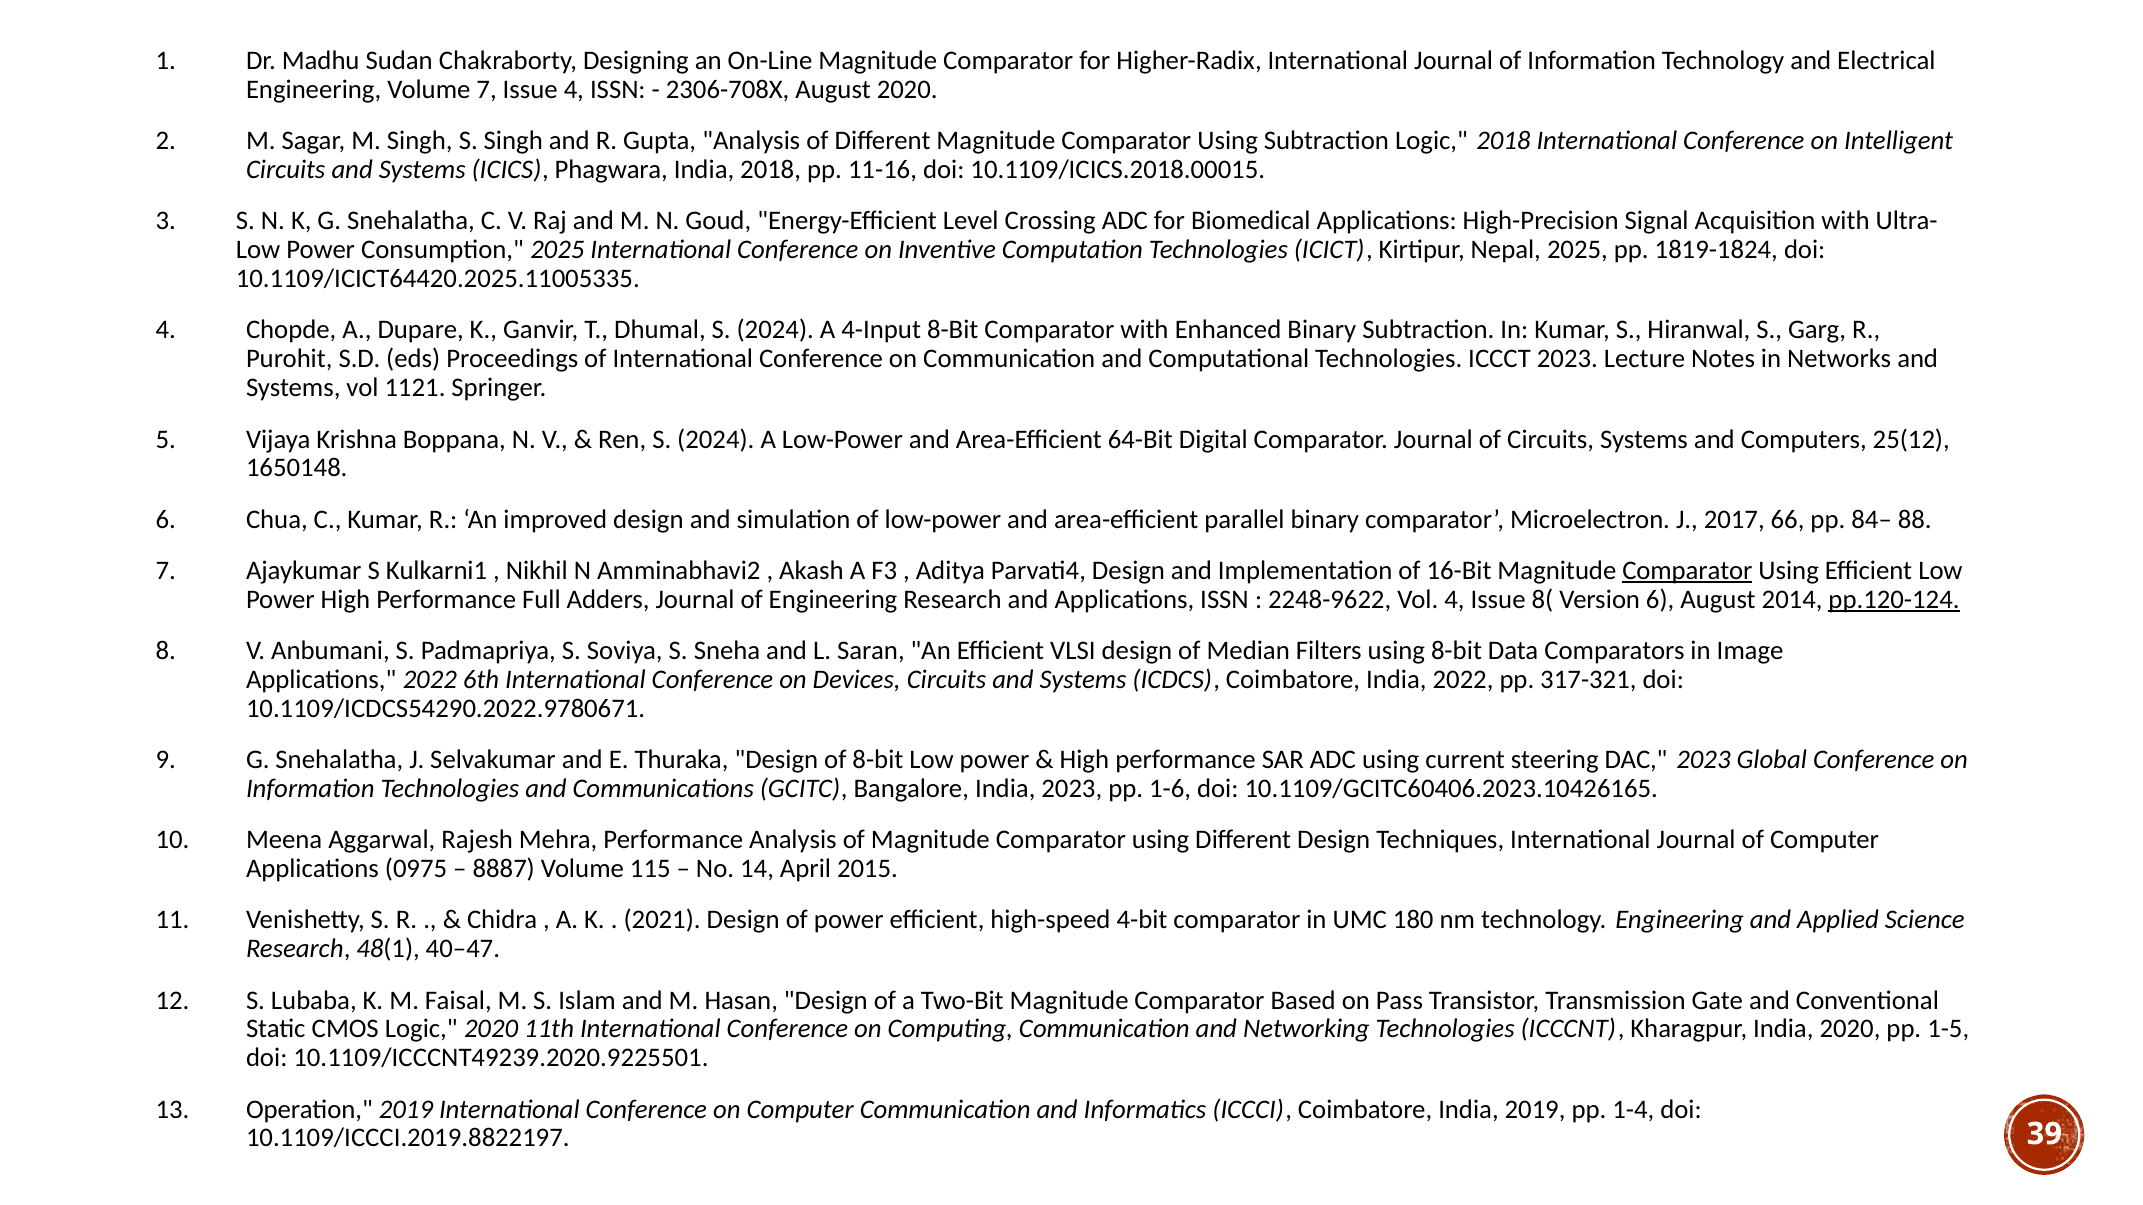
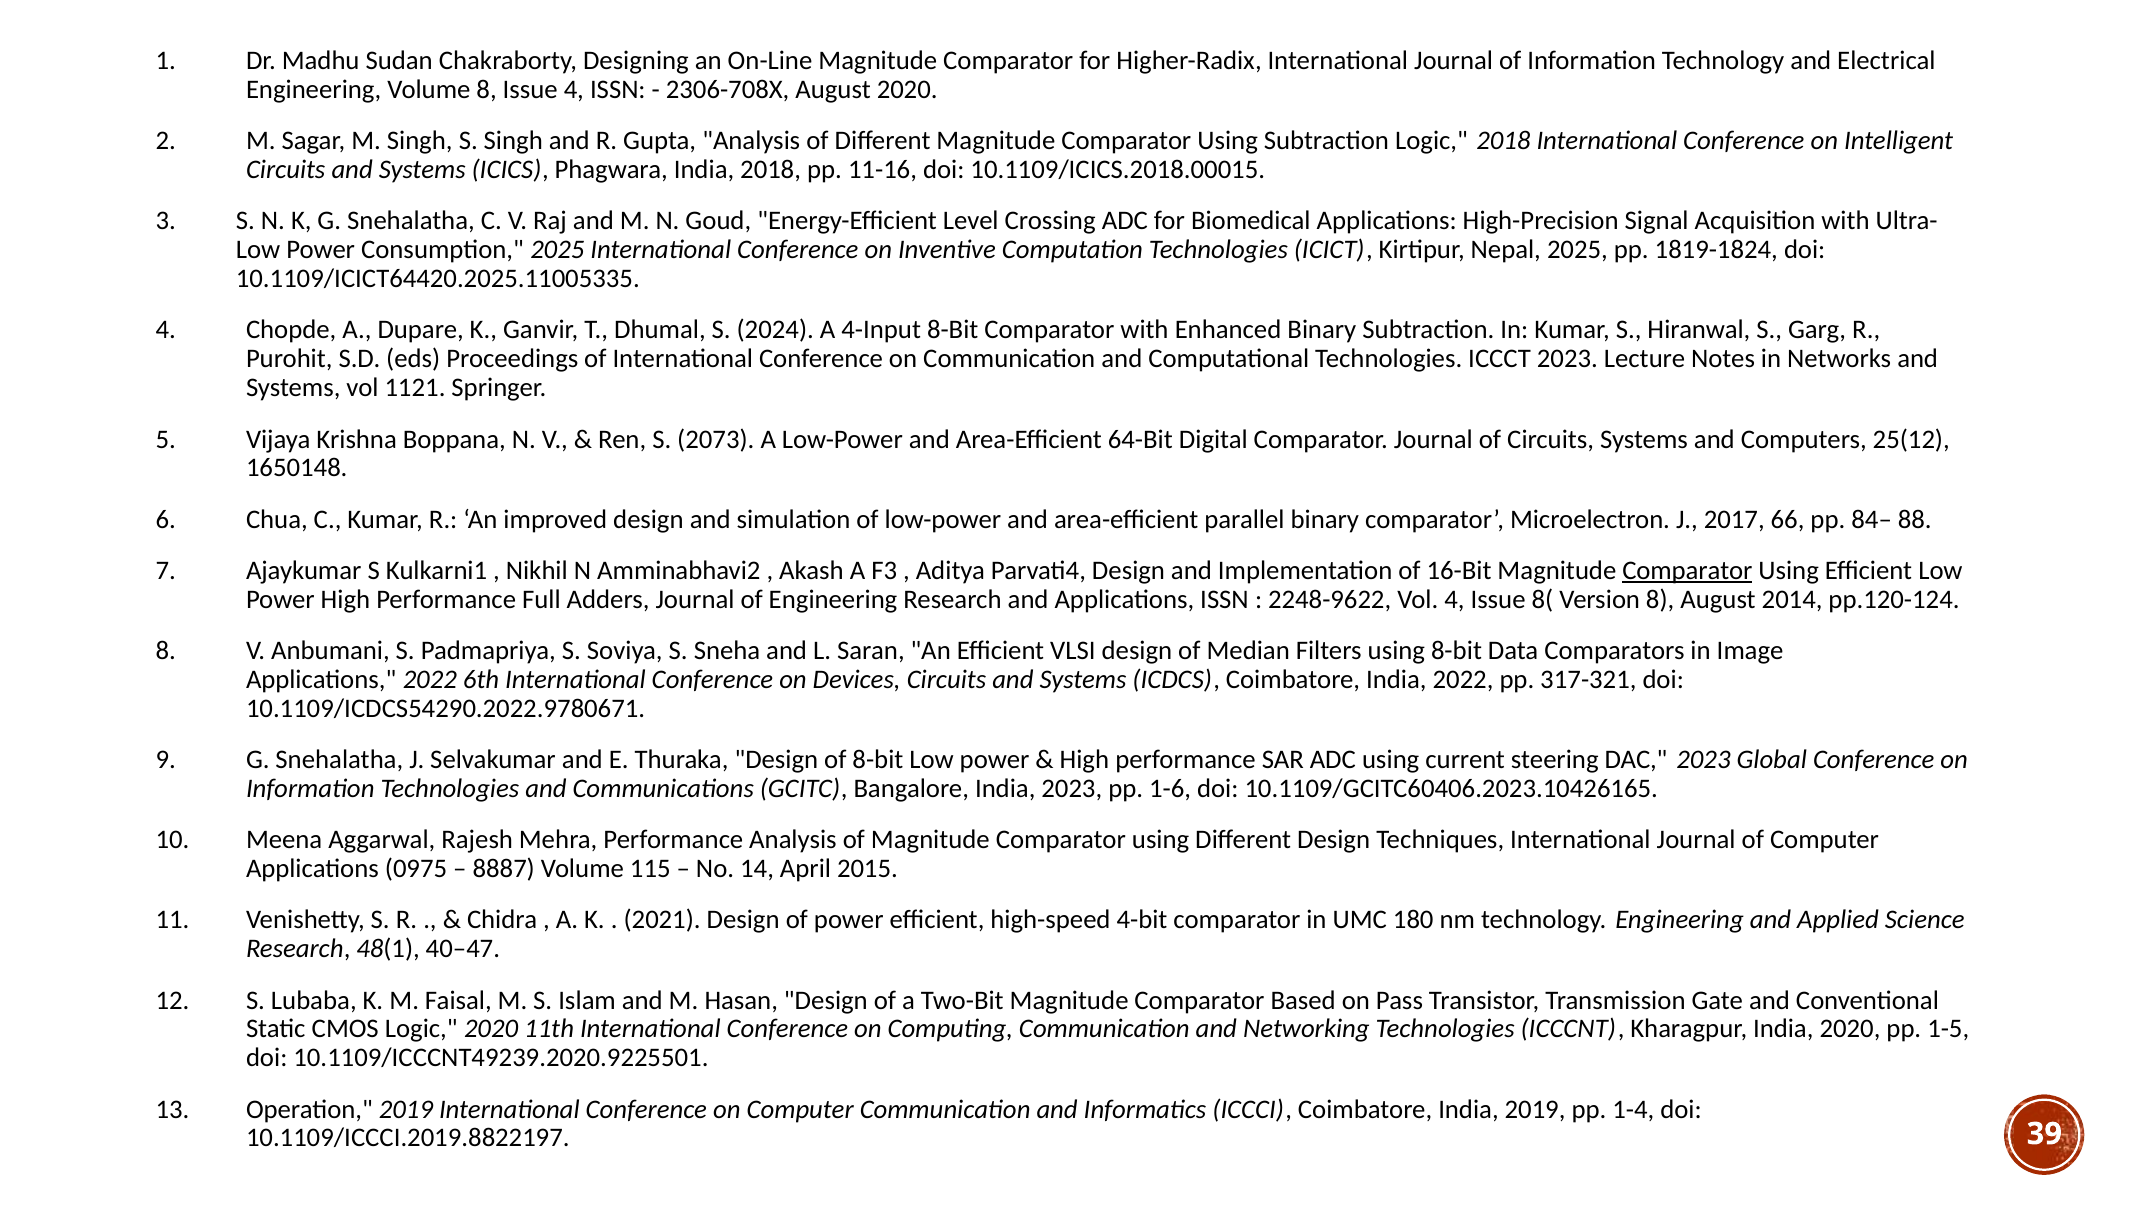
Volume 7: 7 -> 8
Ren S 2024: 2024 -> 2073
Version 6: 6 -> 8
pp.120-124 underline: present -> none
